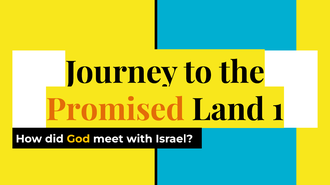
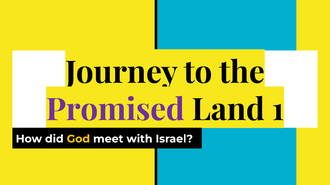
Promised colour: orange -> purple
